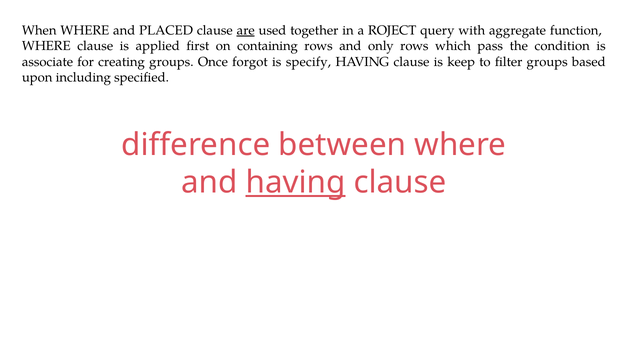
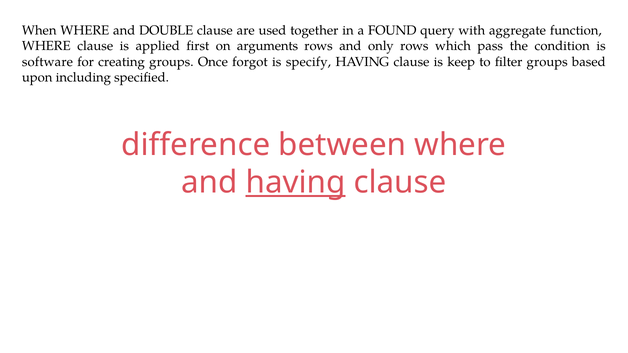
PLACED: PLACED -> DOUBLE
are underline: present -> none
ROJECT: ROJECT -> FOUND
containing: containing -> arguments
associate: associate -> software
